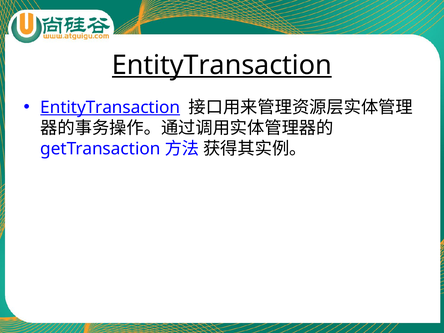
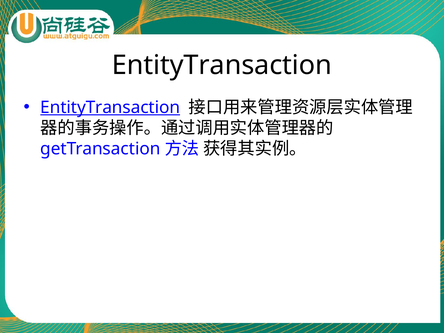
EntityTransaction at (222, 65) underline: present -> none
